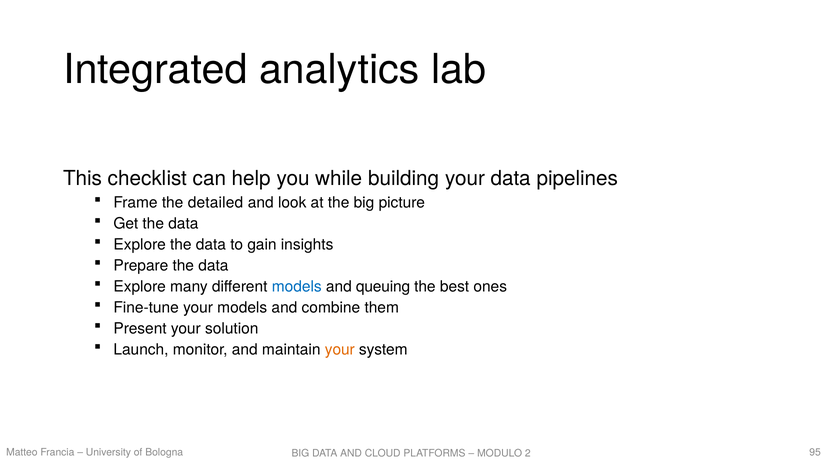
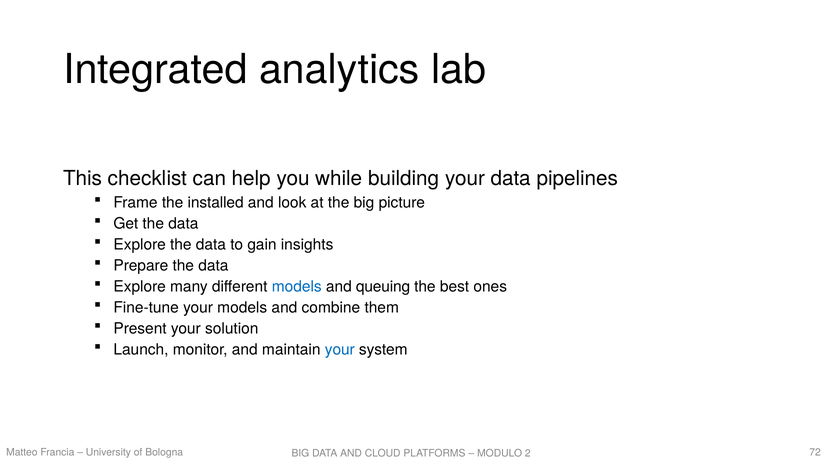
detailed: detailed -> installed
your at (340, 350) colour: orange -> blue
95: 95 -> 72
